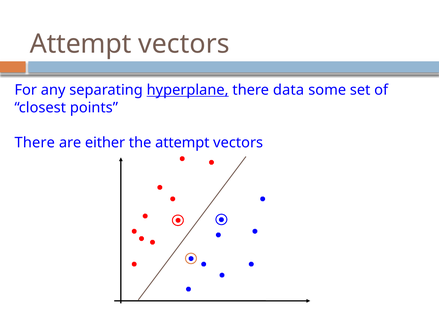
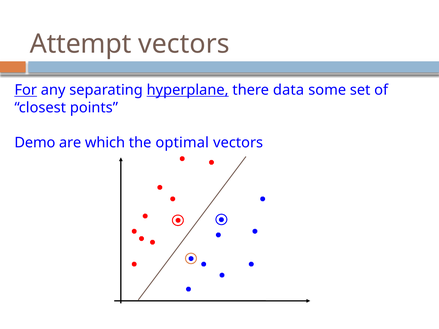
For underline: none -> present
There at (35, 143): There -> Demo
either: either -> which
the attempt: attempt -> optimal
